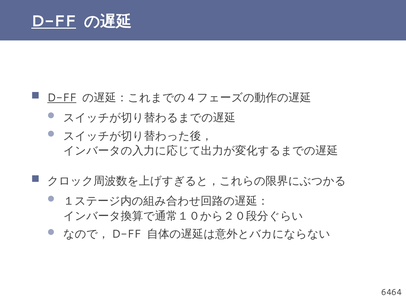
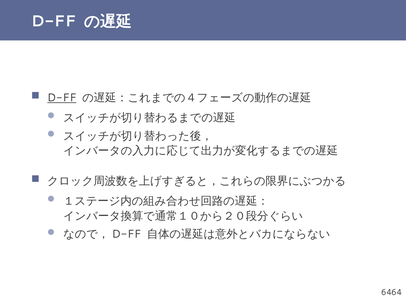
D-FF at (54, 21) underline: present -> none
